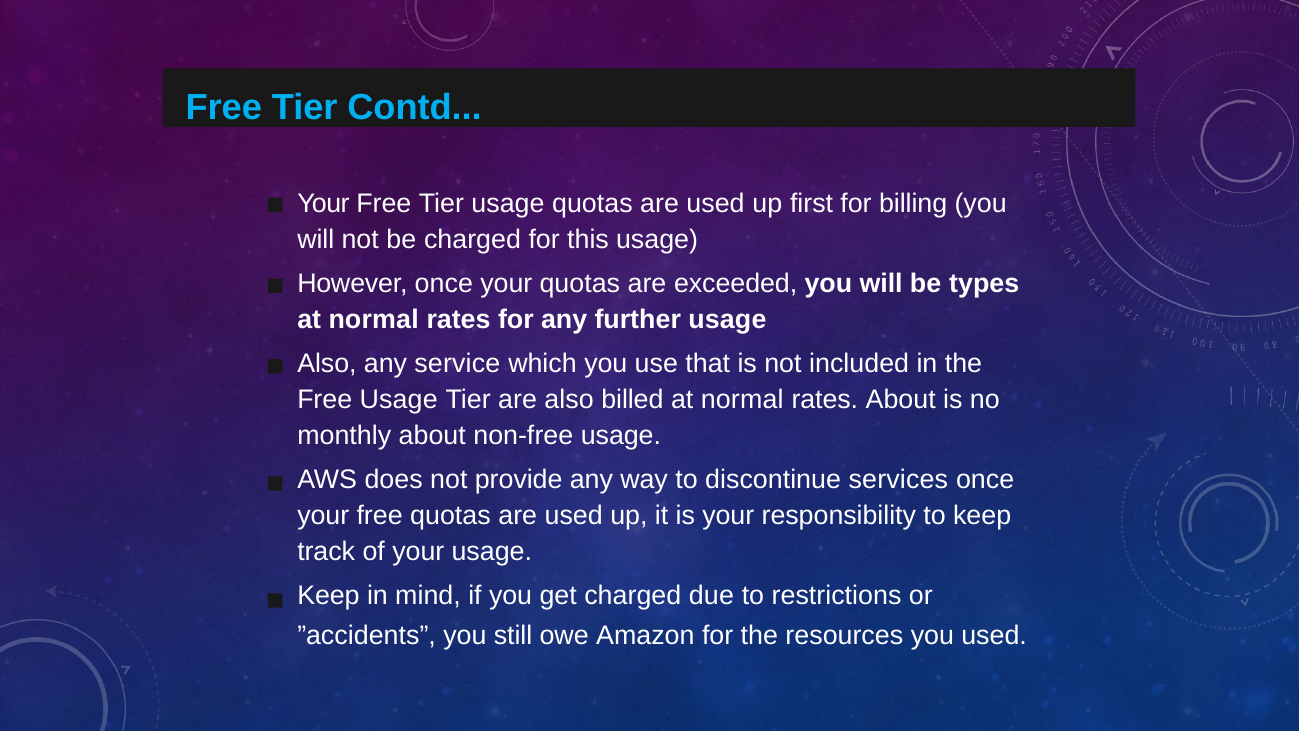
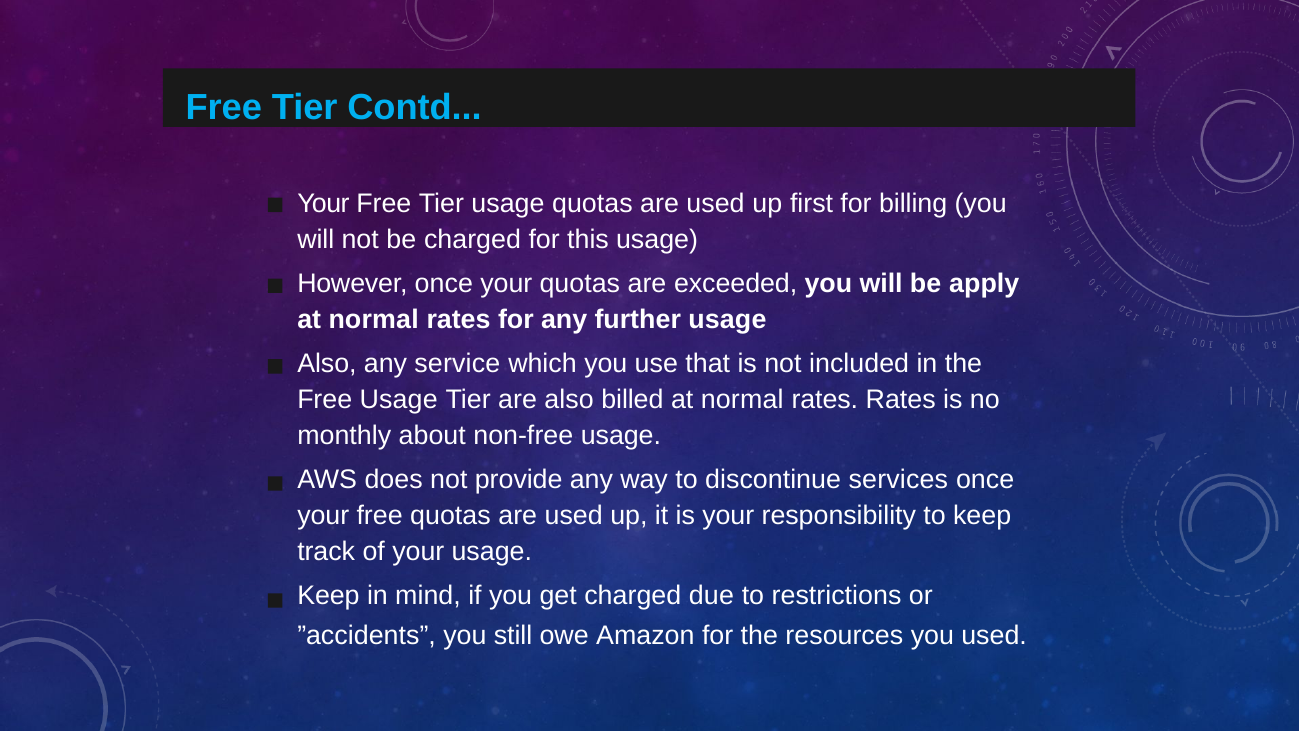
types: types -> apply
rates About: About -> Rates
